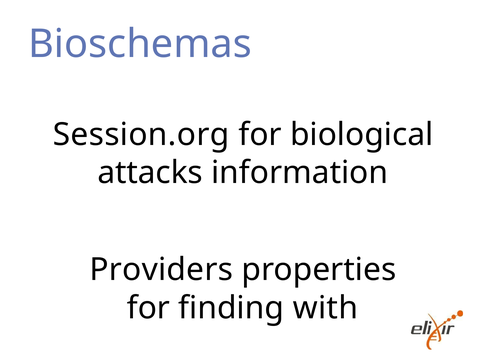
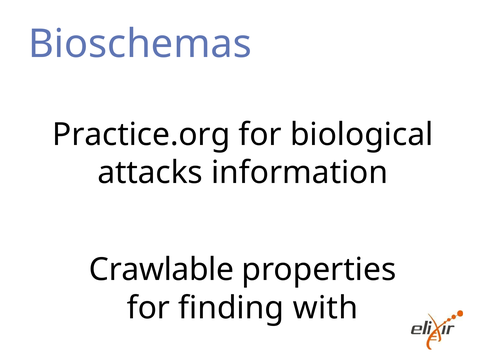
Session.org: Session.org -> Practice.org
Providers: Providers -> Crawlable
